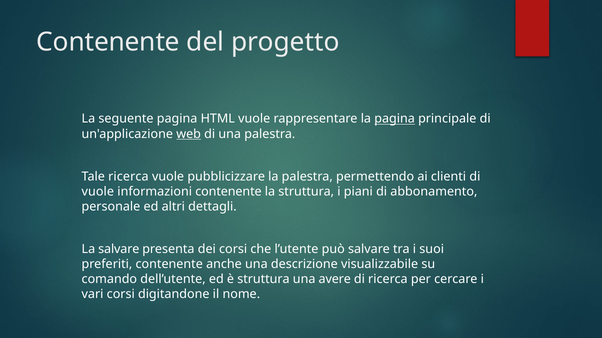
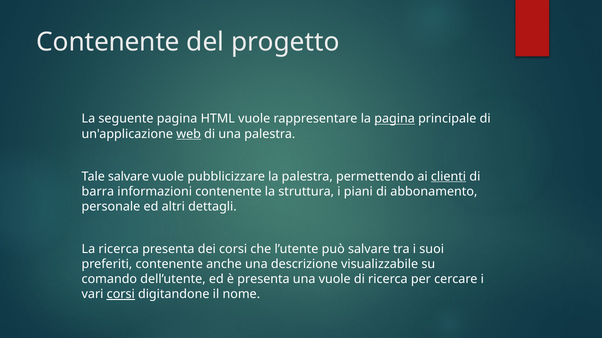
Tale ricerca: ricerca -> salvare
clienti underline: none -> present
vuole at (98, 192): vuole -> barra
La salvare: salvare -> ricerca
è struttura: struttura -> presenta
una avere: avere -> vuole
corsi at (121, 295) underline: none -> present
